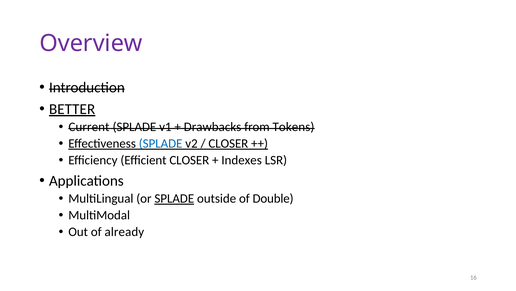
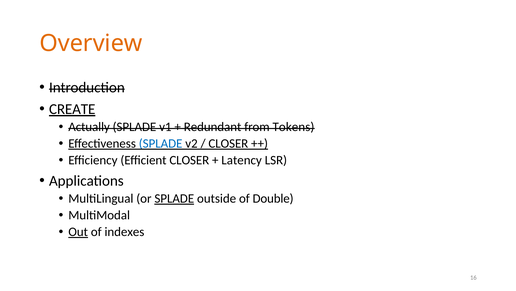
Overview colour: purple -> orange
BETTER: BETTER -> CREATE
Current: Current -> Actually
Drawbacks: Drawbacks -> Redundant
Indexes: Indexes -> Latency
Out underline: none -> present
already: already -> indexes
